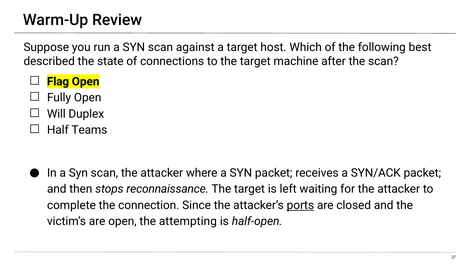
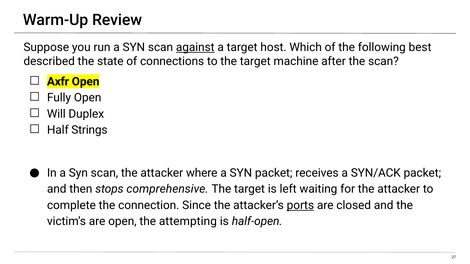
against underline: none -> present
Flag: Flag -> Axfr
Teams: Teams -> Strings
reconnaissance: reconnaissance -> comprehensive
